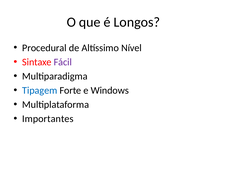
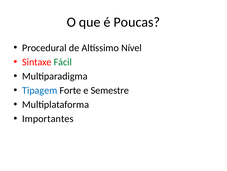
Longos: Longos -> Poucas
Fácil colour: purple -> green
Windows: Windows -> Semestre
